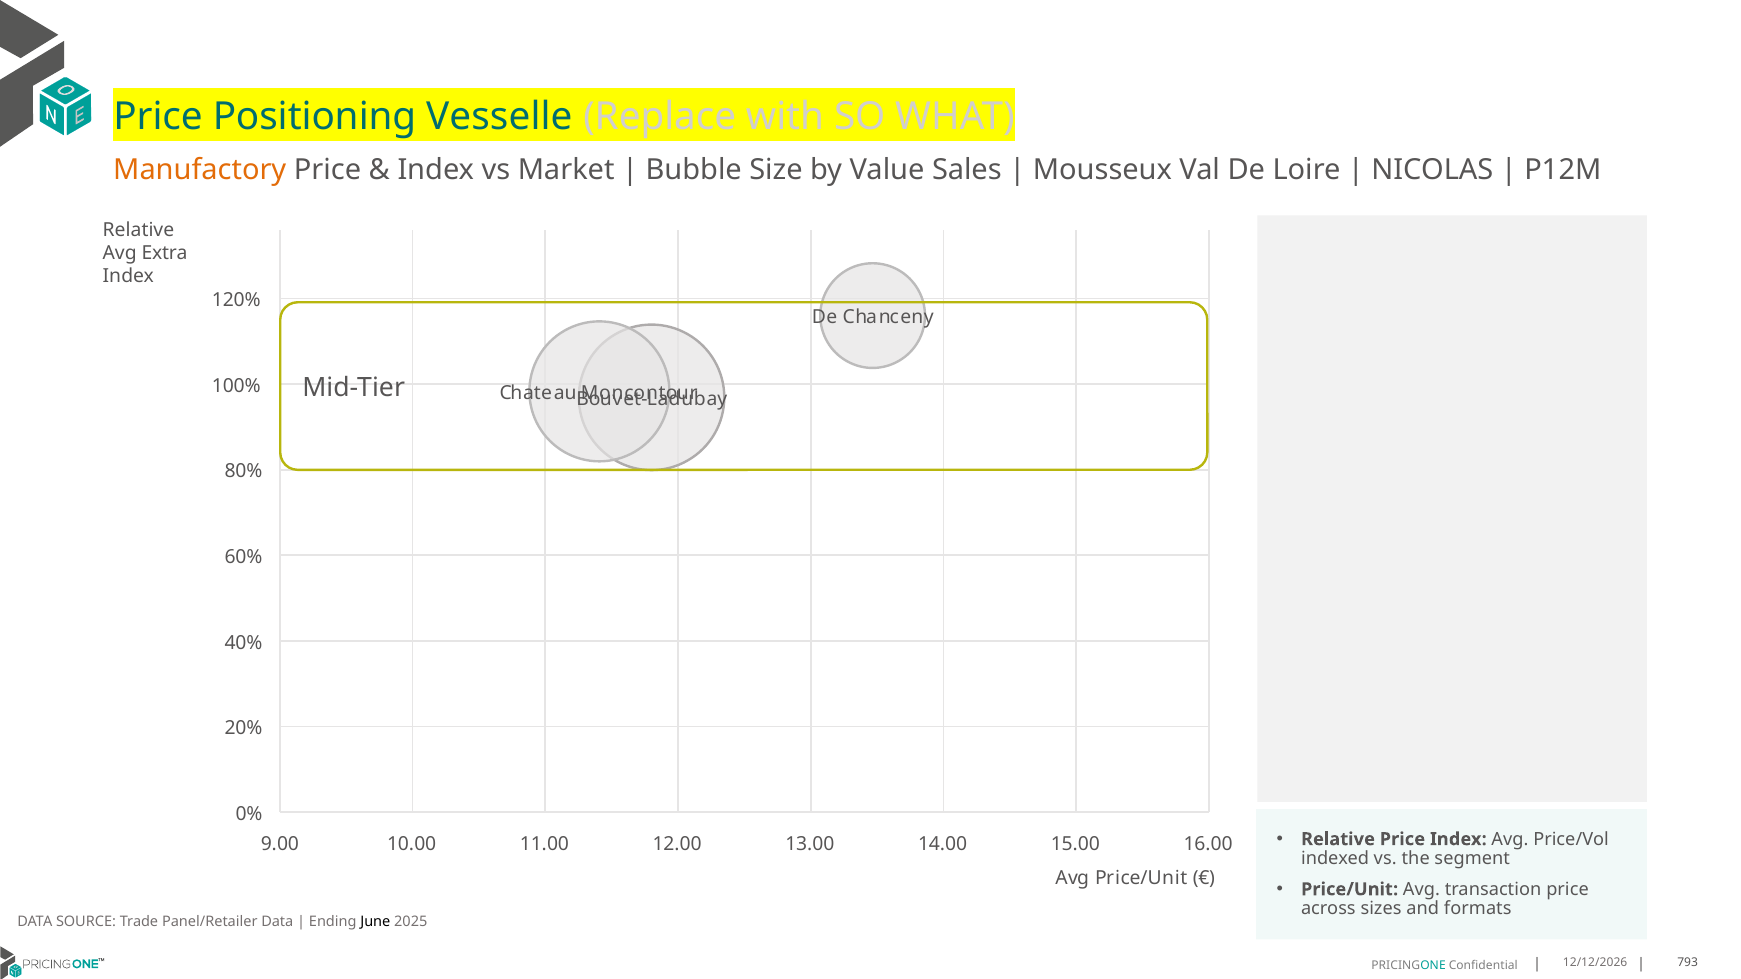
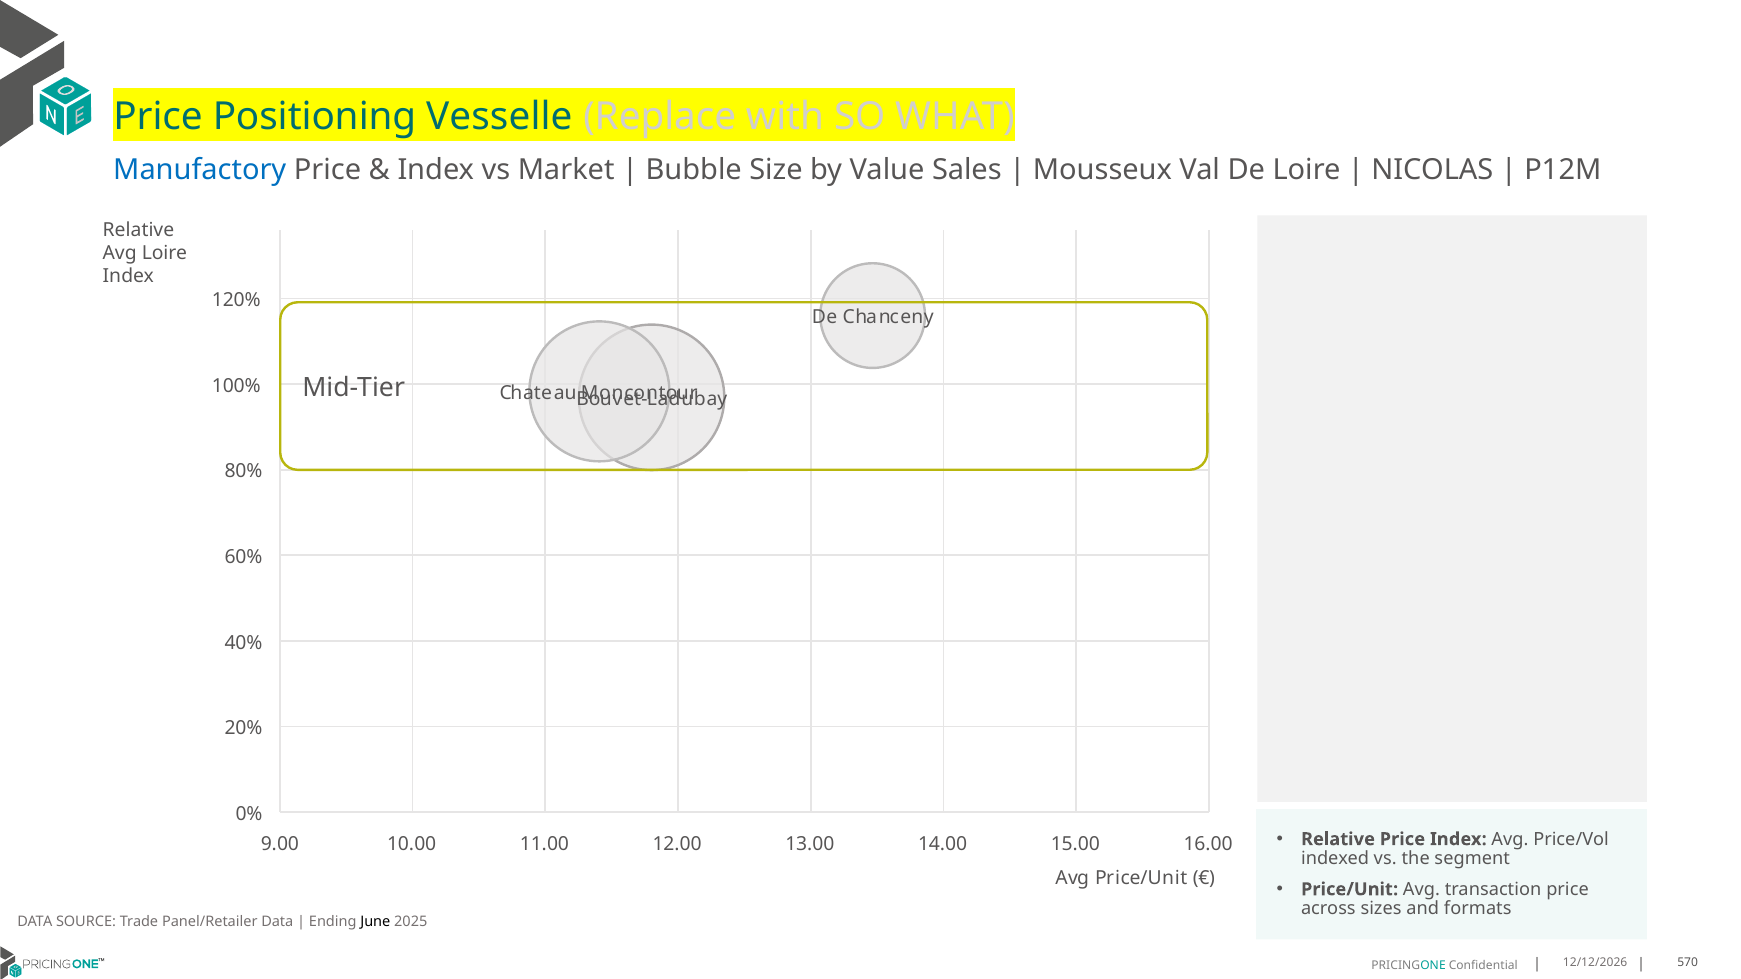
Manufactory colour: orange -> blue
Avg Extra: Extra -> Loire
793: 793 -> 570
